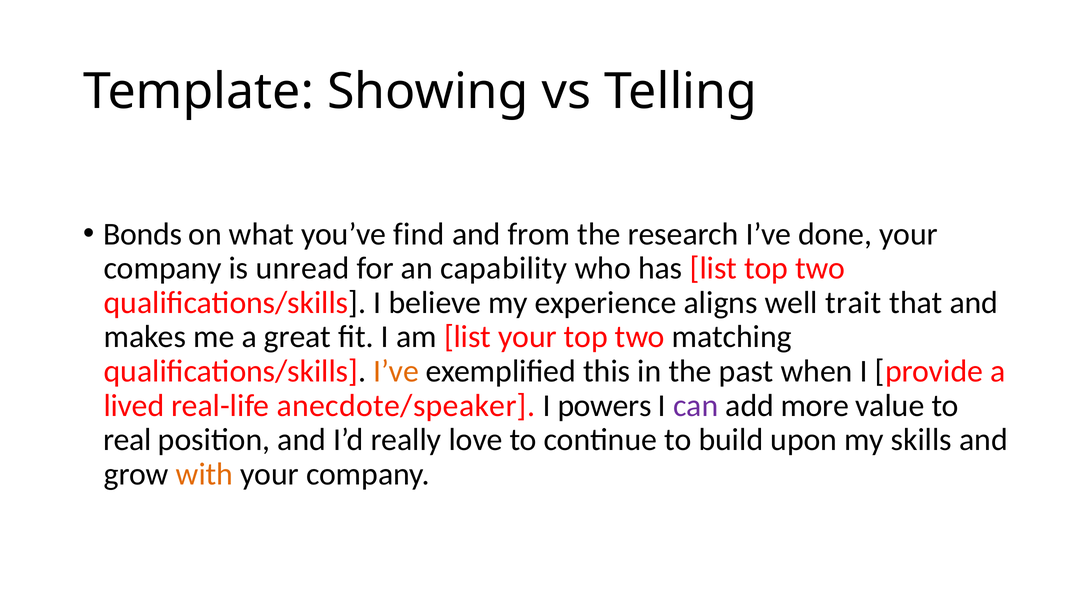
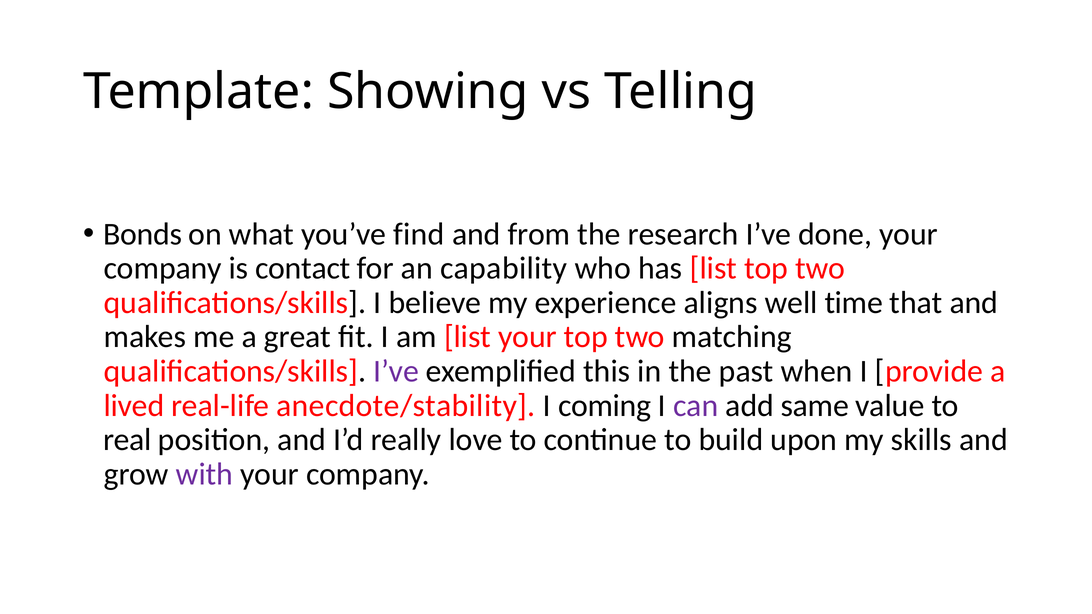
unread: unread -> contact
trait: trait -> time
I’ve at (396, 371) colour: orange -> purple
anecdote/speaker: anecdote/speaker -> anecdote/stability
powers: powers -> coming
more: more -> same
with colour: orange -> purple
